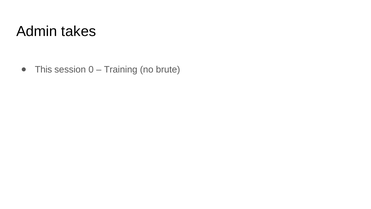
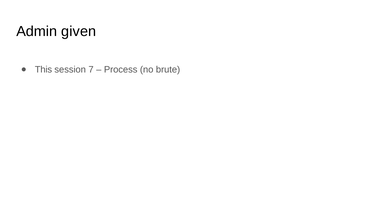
takes: takes -> given
0: 0 -> 7
Training: Training -> Process
